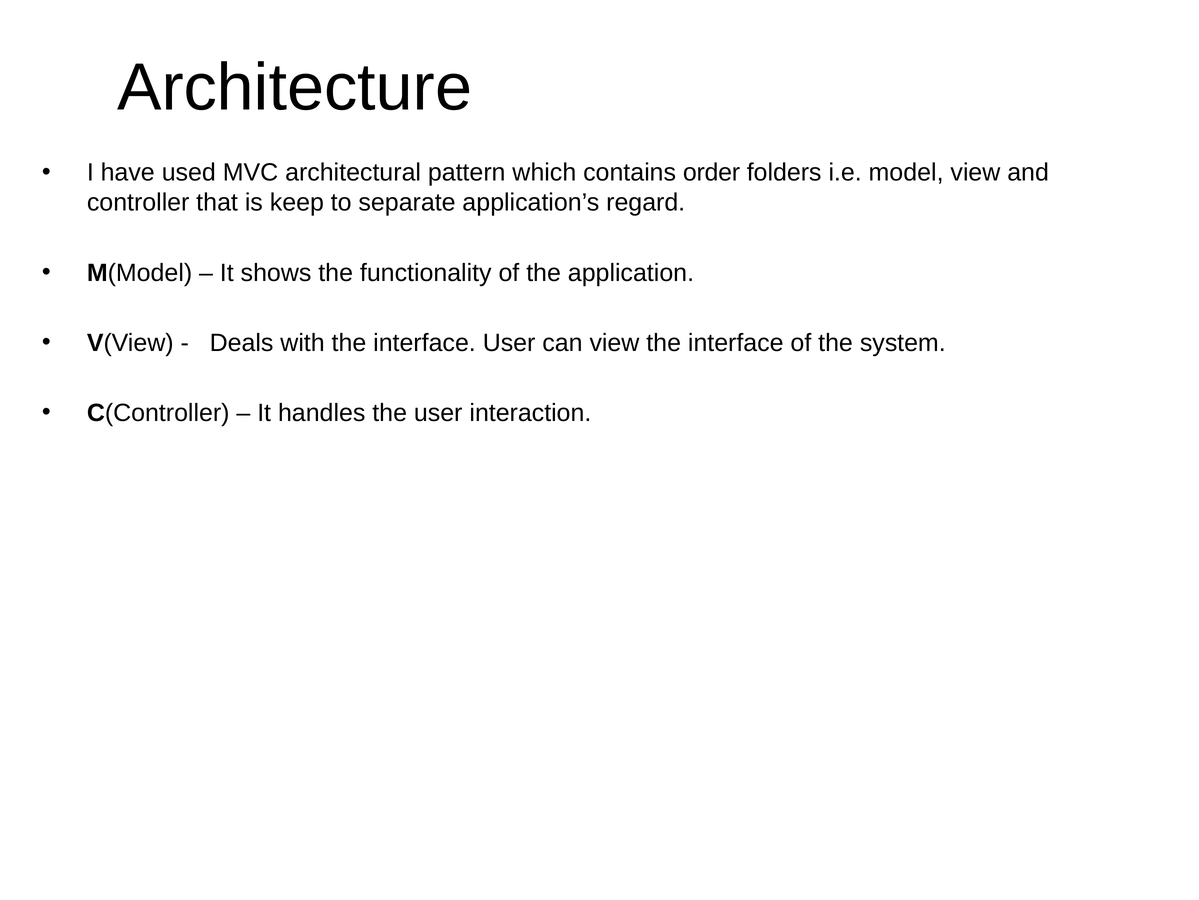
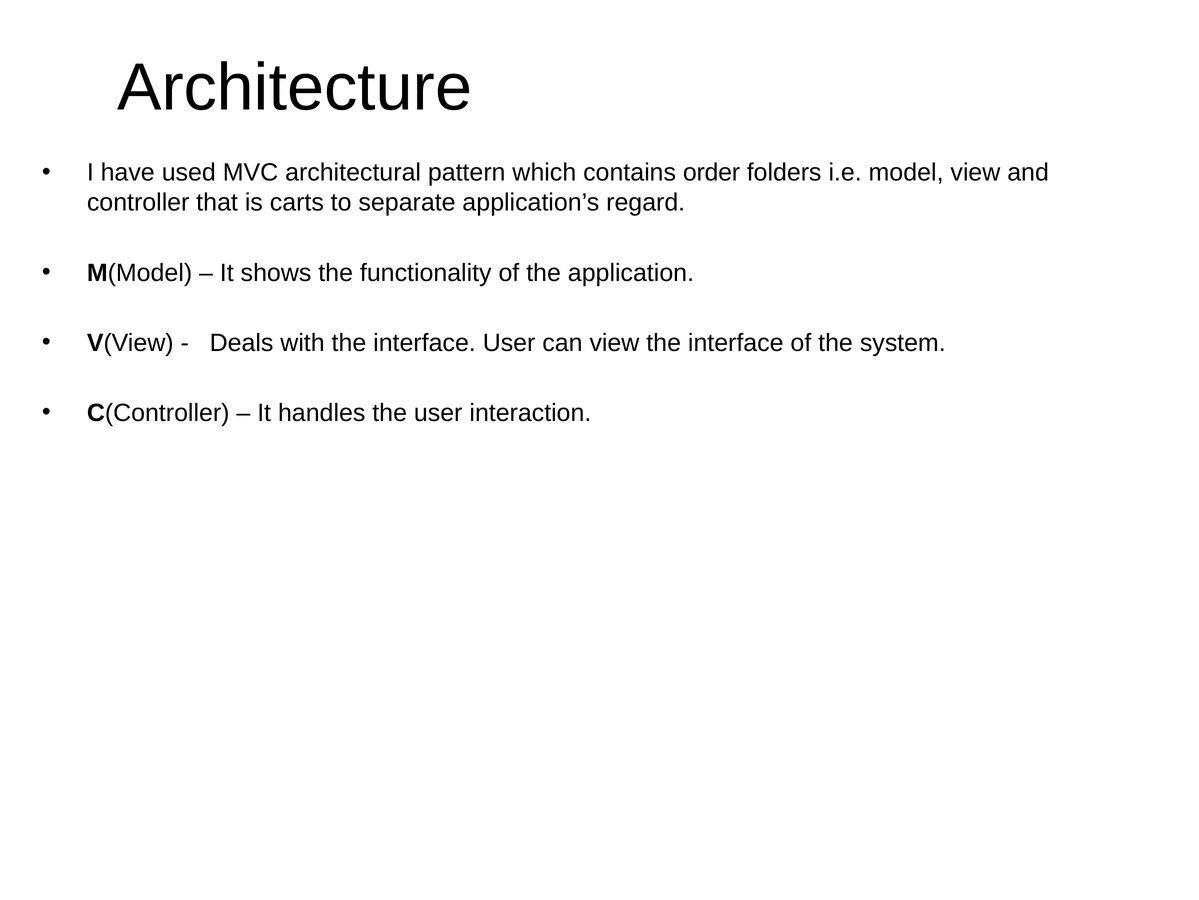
keep: keep -> carts
